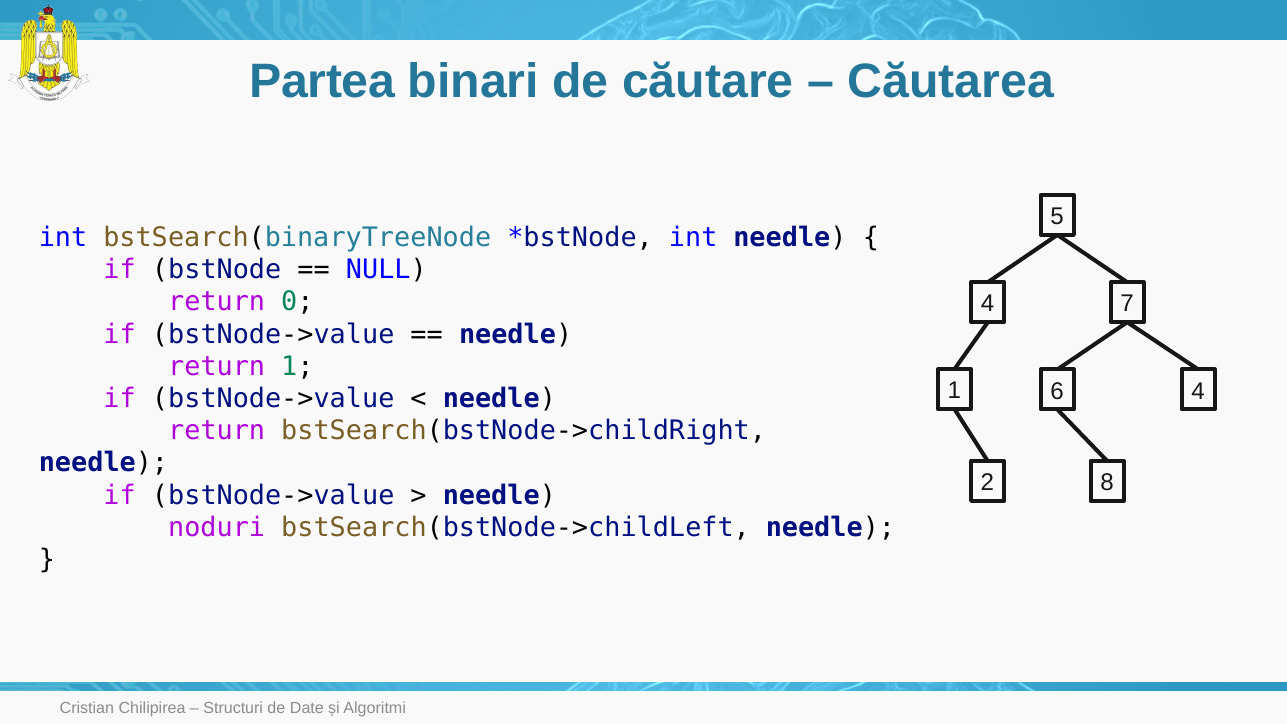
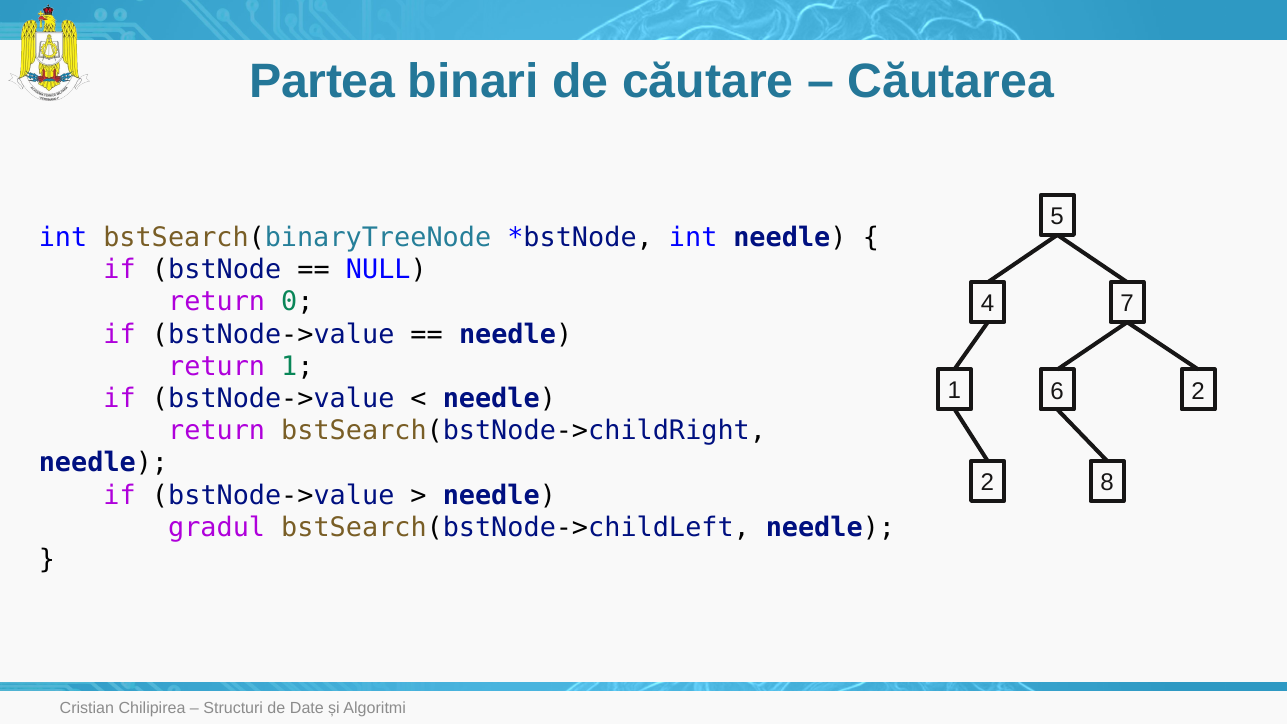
6 4: 4 -> 2
noduri: noduri -> gradul
